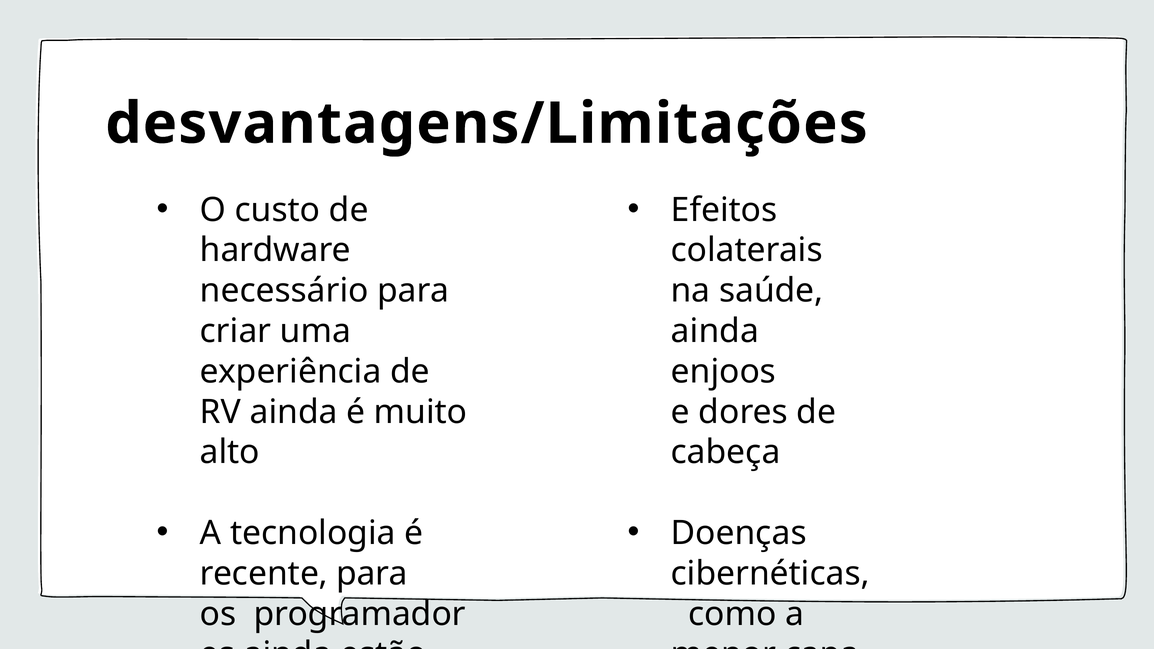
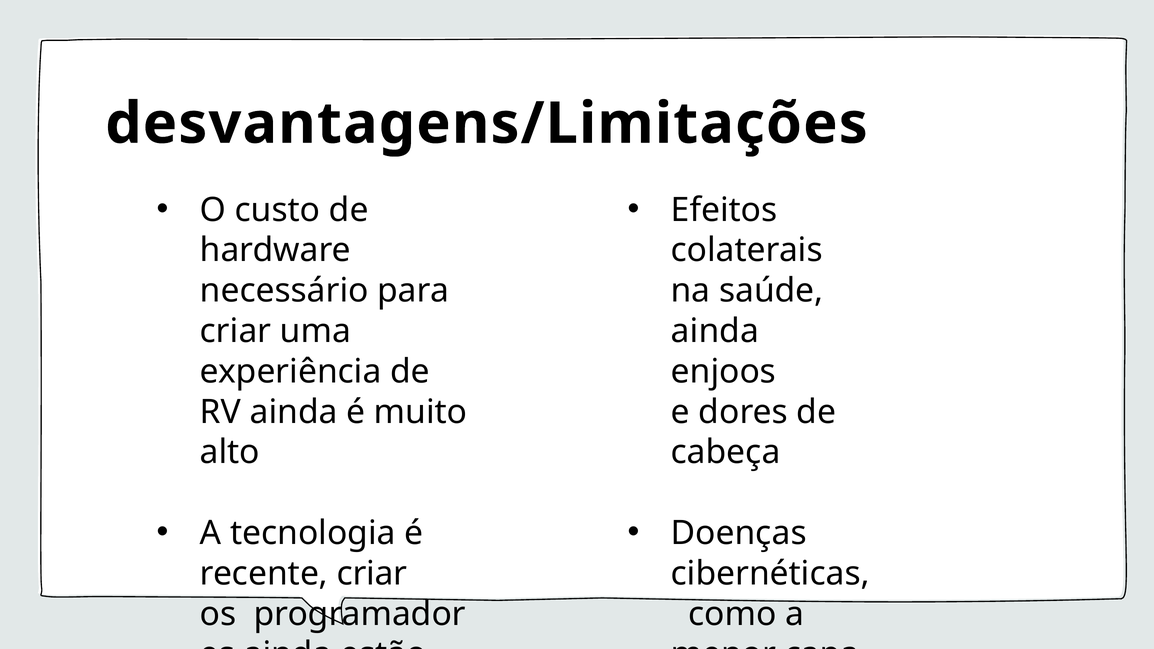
recente para: para -> criar
